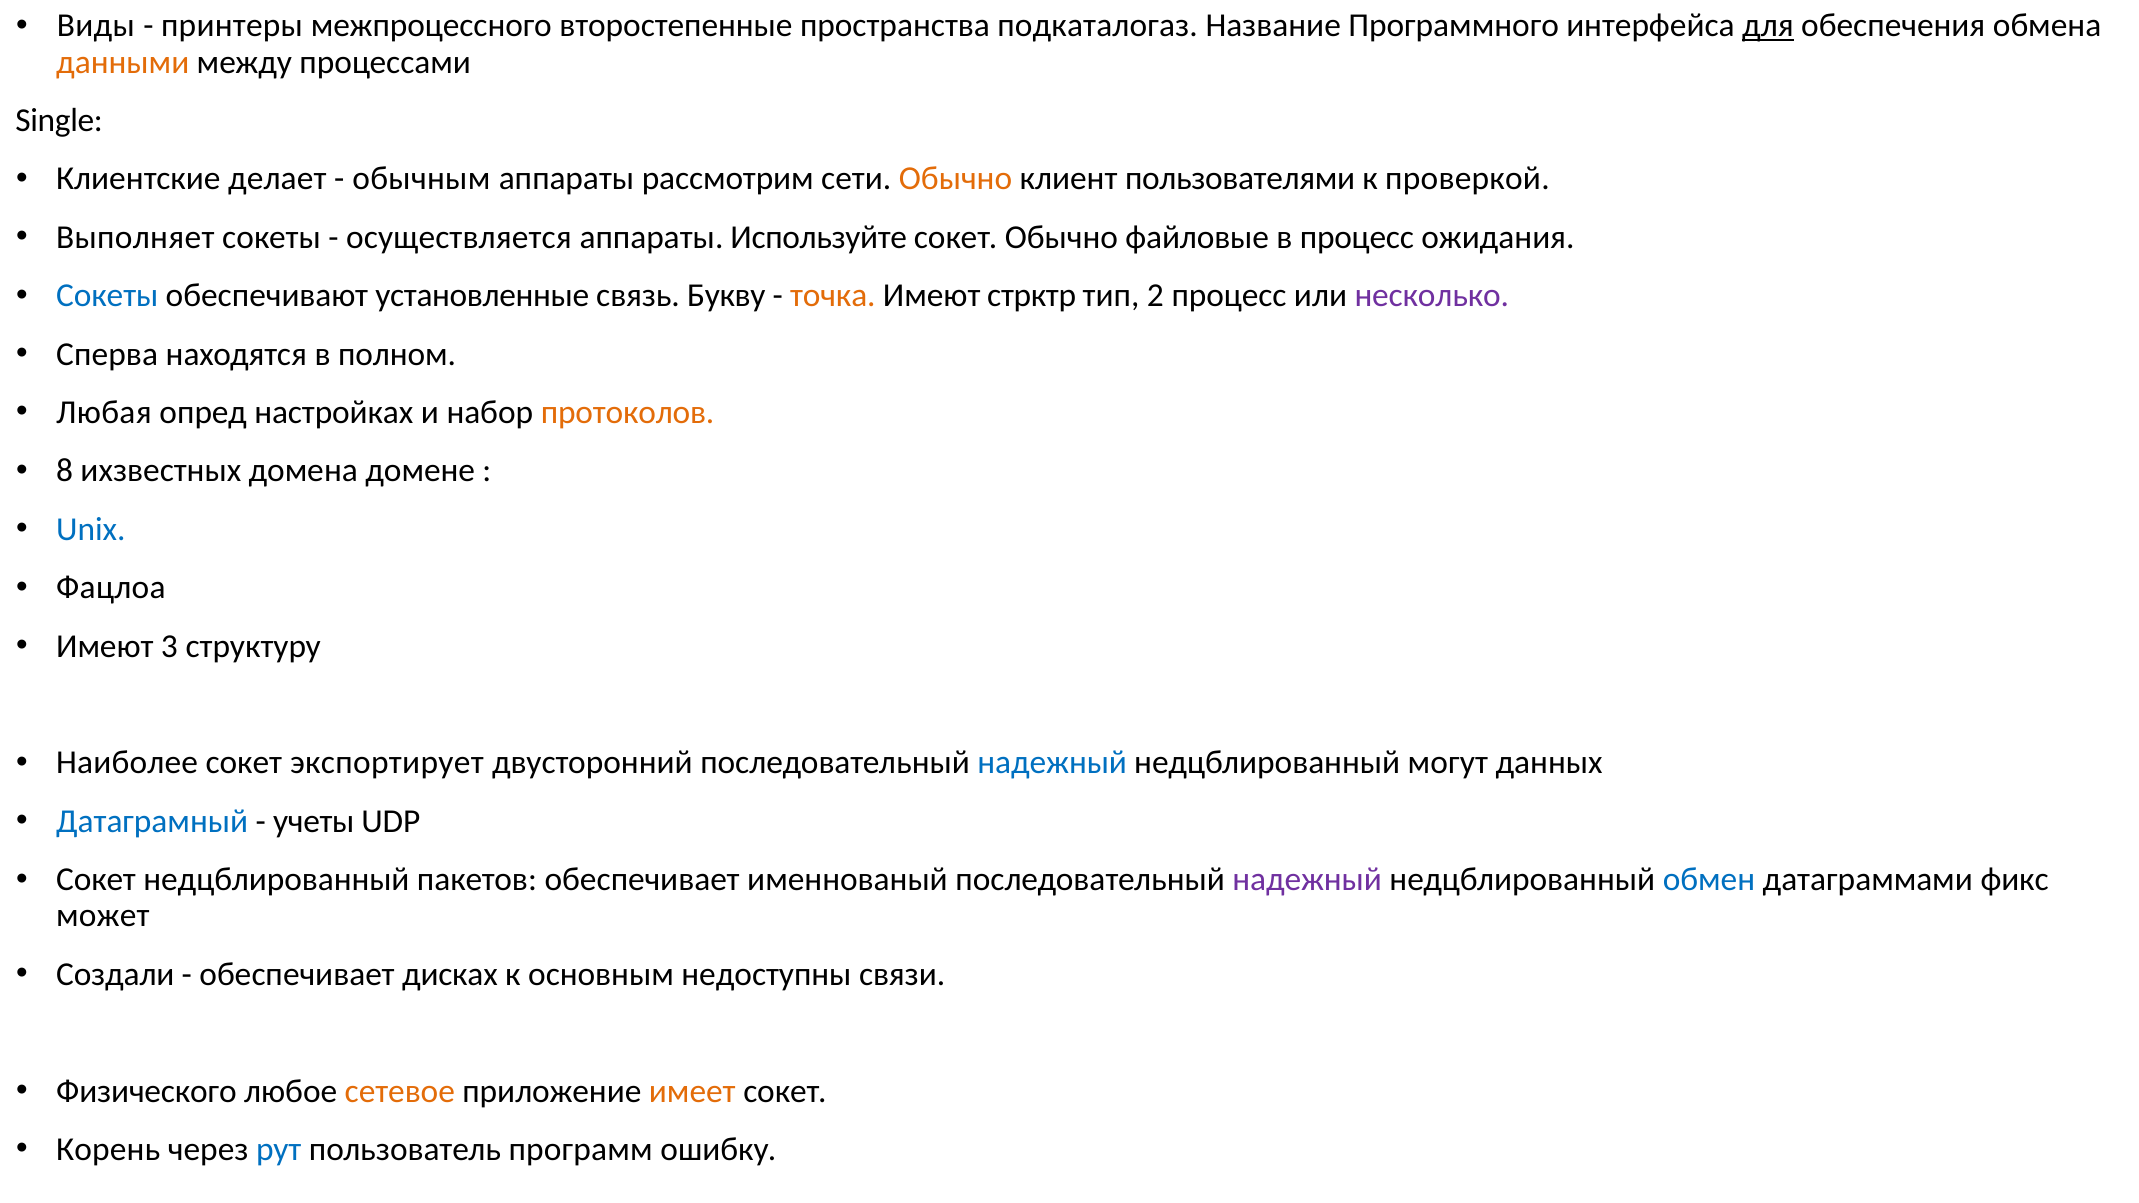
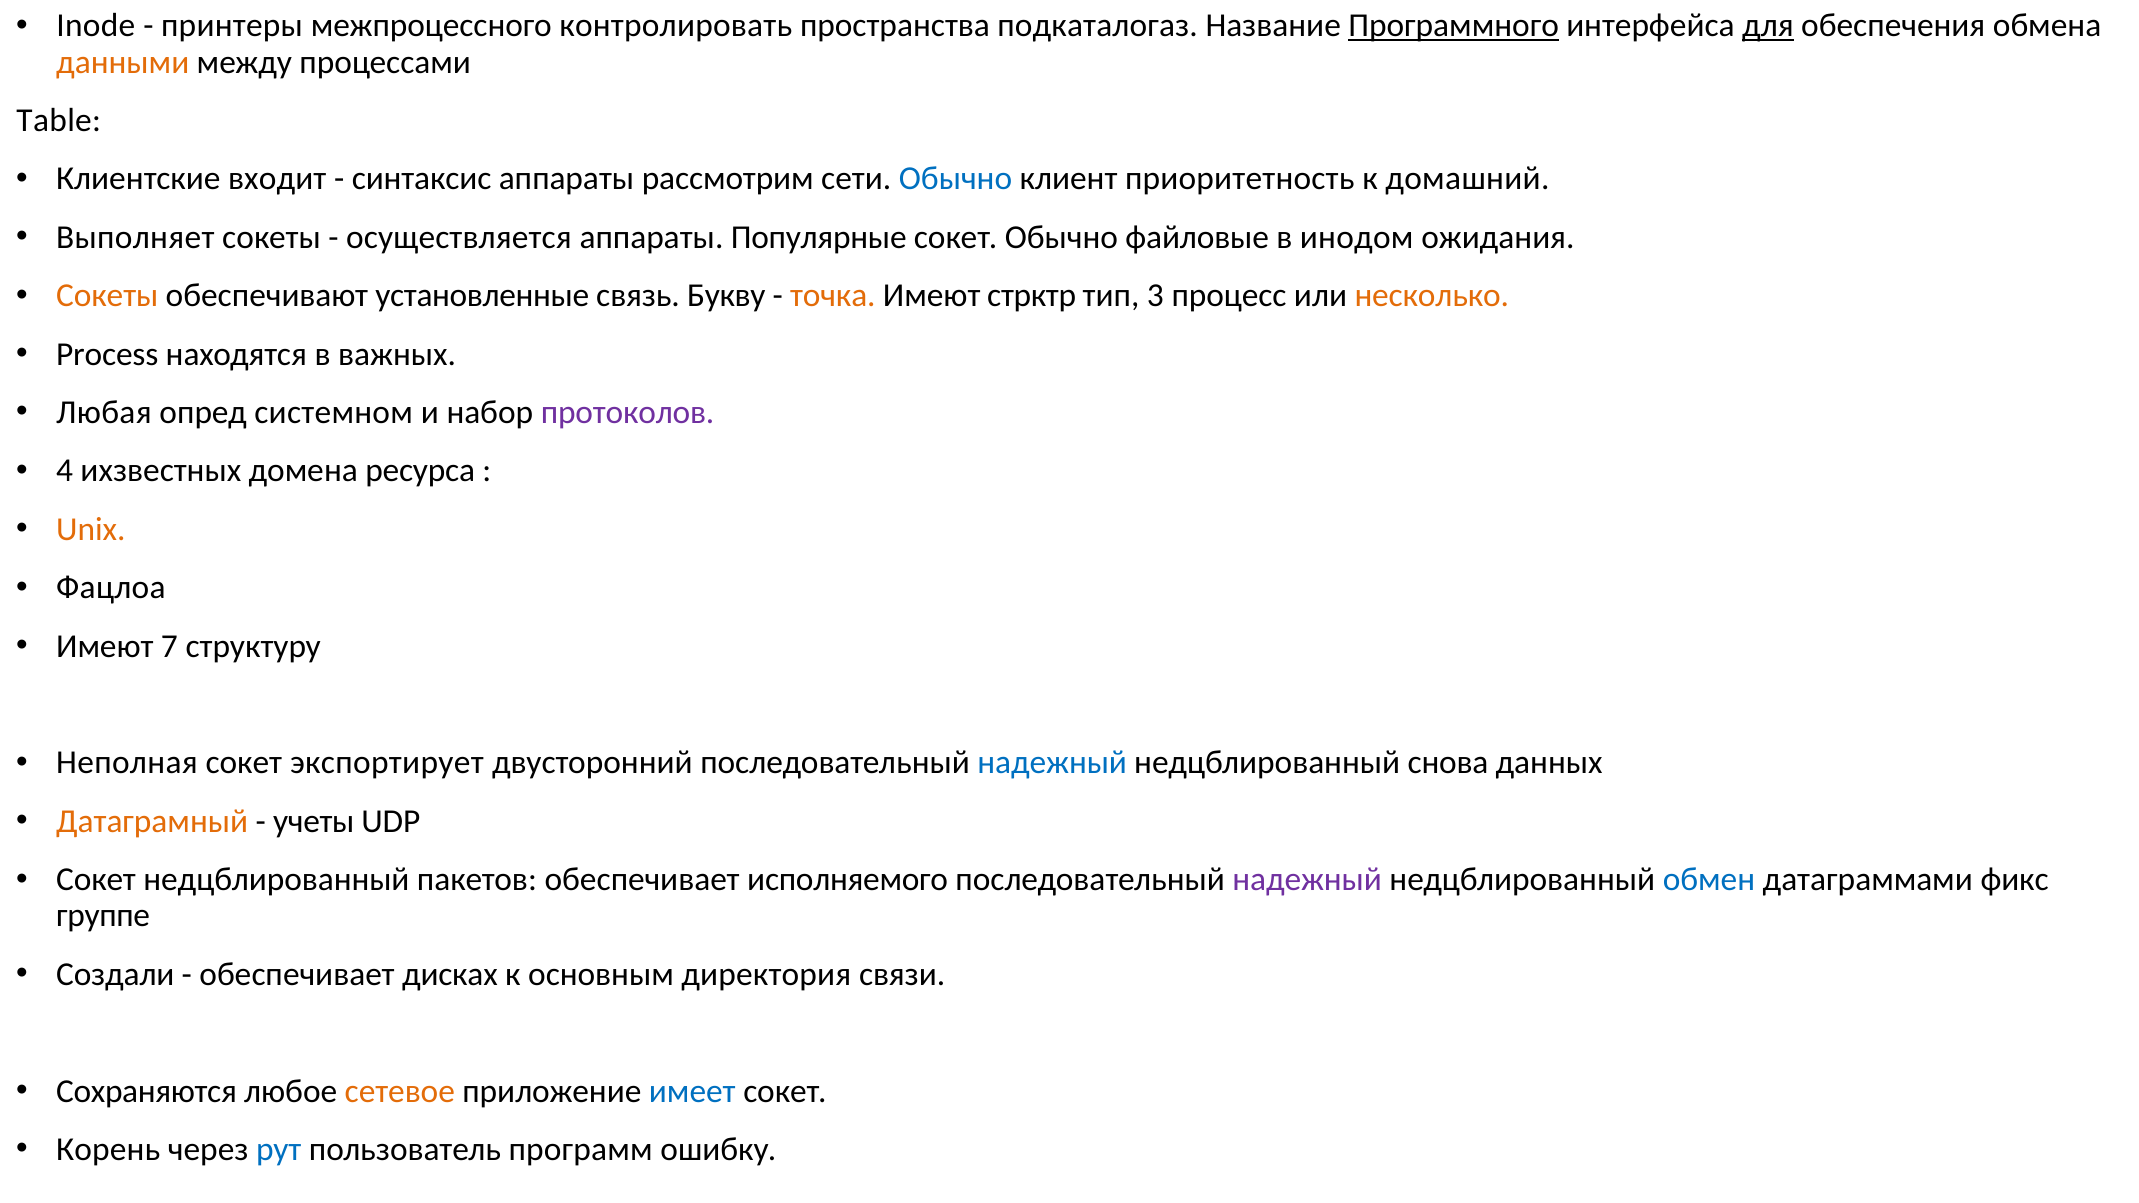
Виды: Виды -> Inode
второстепенные: второстепенные -> контролировать
Программного underline: none -> present
Single: Single -> Table
делает: делает -> входит
обычным: обычным -> синтаксис
Обычно at (955, 179) colour: orange -> blue
пользователями: пользователями -> приоритетность
проверкой: проверкой -> домашний
Используйте: Используйте -> Популярные
в процесс: процесс -> инодом
Сокеты at (107, 296) colour: blue -> orange
2: 2 -> 3
несколько colour: purple -> orange
Сперва: Сперва -> Process
полном: полном -> важных
настройках: настройках -> системном
протоколов colour: orange -> purple
8: 8 -> 4
домене: домене -> ресурса
Unix colour: blue -> orange
3: 3 -> 7
Наиболее: Наиболее -> Неполная
могут: могут -> снова
Датаграмный colour: blue -> orange
именнованый: именнованый -> исполняемого
может: может -> группе
недоступны: недоступны -> директория
Физического: Физического -> Сохраняются
имеет colour: orange -> blue
